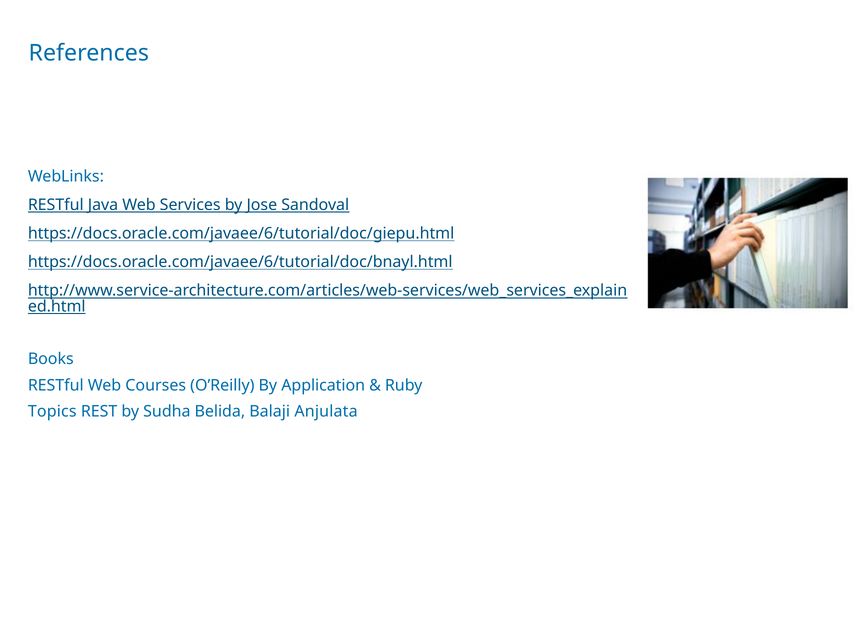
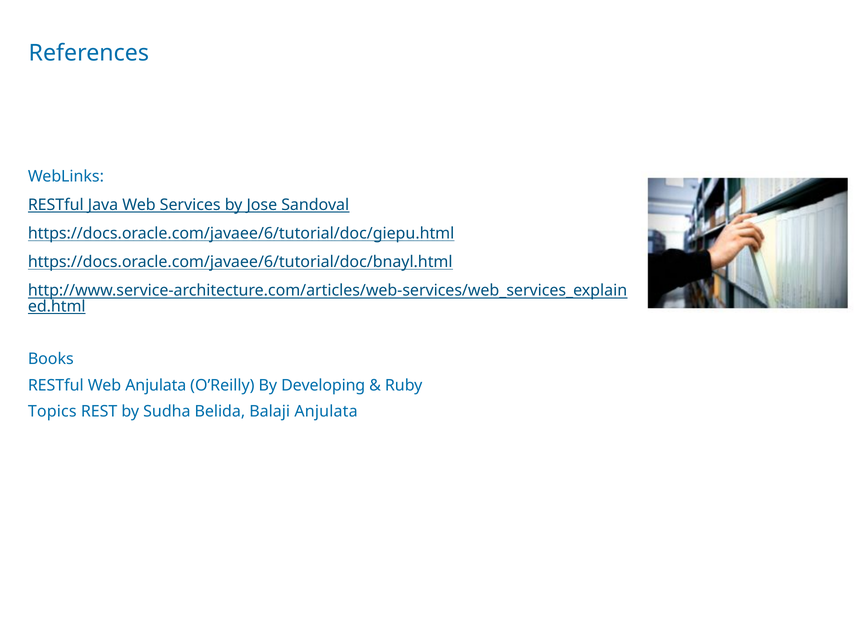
Web Courses: Courses -> Anjulata
Application: Application -> Developing
